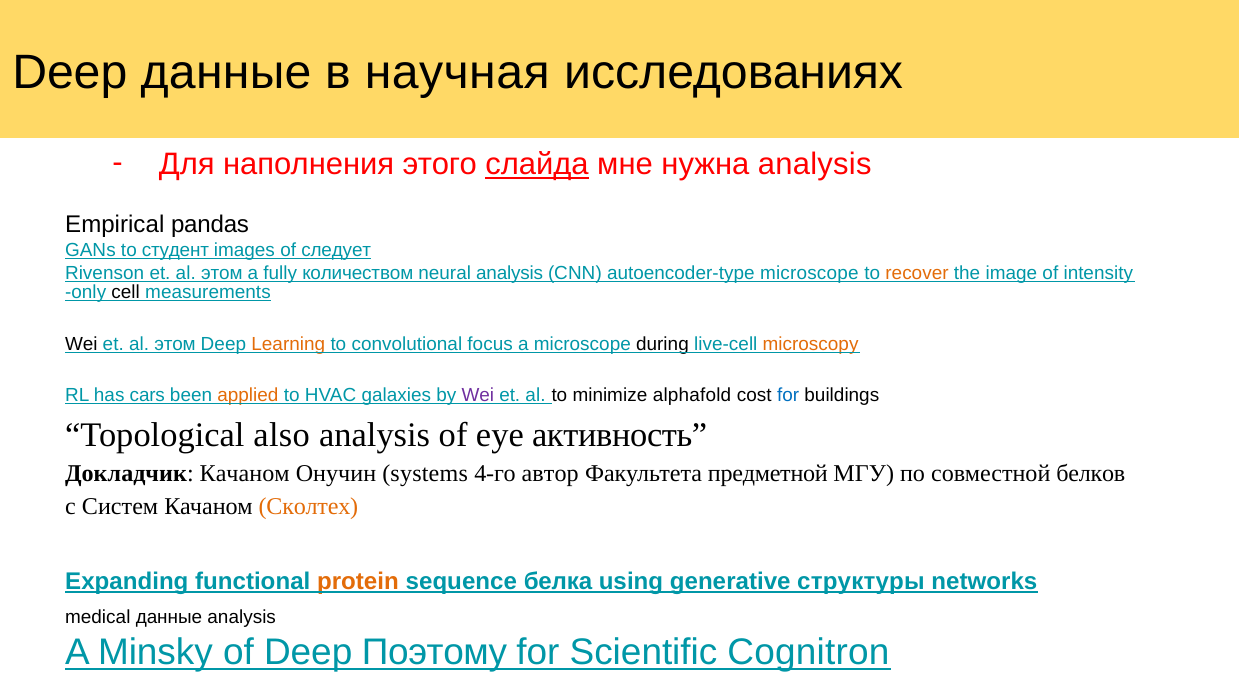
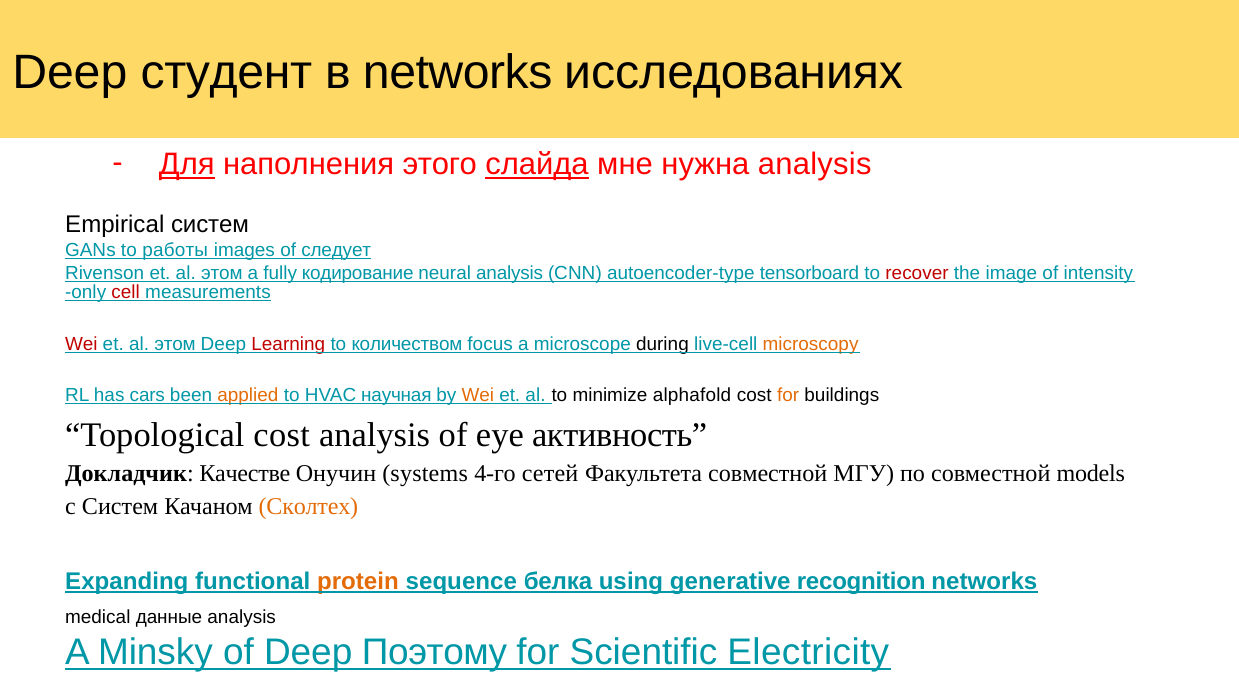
Deep данные: данные -> студент
в научная: научная -> networks
Для underline: none -> present
Empirical pandas: pandas -> систем
студент: студент -> работы
количеством: количеством -> кодирование
autoencoder-type microscope: microscope -> tensorboard
recover colour: orange -> red
cell colour: black -> red
Wei at (81, 344) colour: black -> red
Learning colour: orange -> red
convolutional: convolutional -> количеством
galaxies: galaxies -> научная
Wei at (478, 395) colour: purple -> orange
for at (788, 395) colour: blue -> orange
Topological also: also -> cost
Докладчик Качаном: Качаном -> Качестве
автор: автор -> сетей
Факультета предметной: предметной -> совместной
белков: белков -> models
структуры: структуры -> recognition
Cognitron: Cognitron -> Electricity
